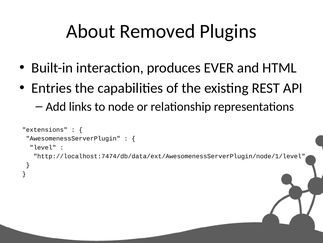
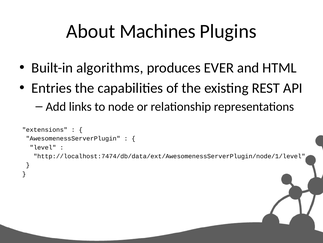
Removed: Removed -> Machines
interaction: interaction -> algorithms
